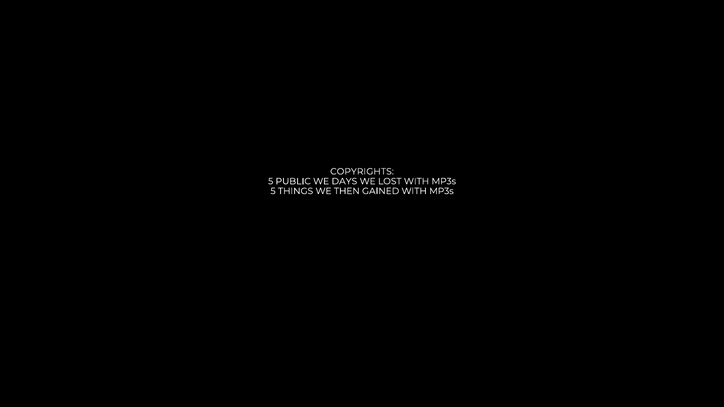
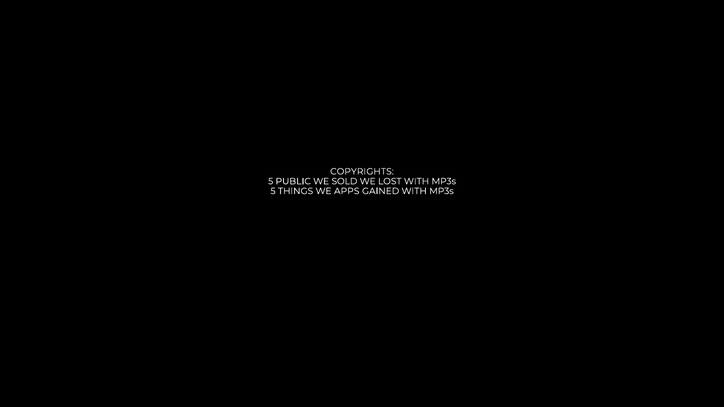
DAYS: DAYS -> SOLD
THEN: THEN -> APPS
